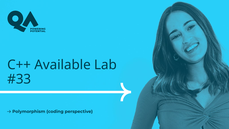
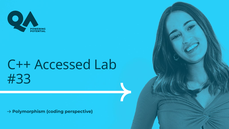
Available: Available -> Accessed
